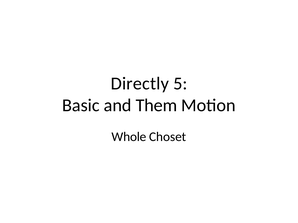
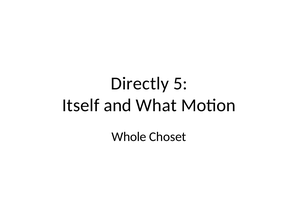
Basic: Basic -> Itself
Them: Them -> What
